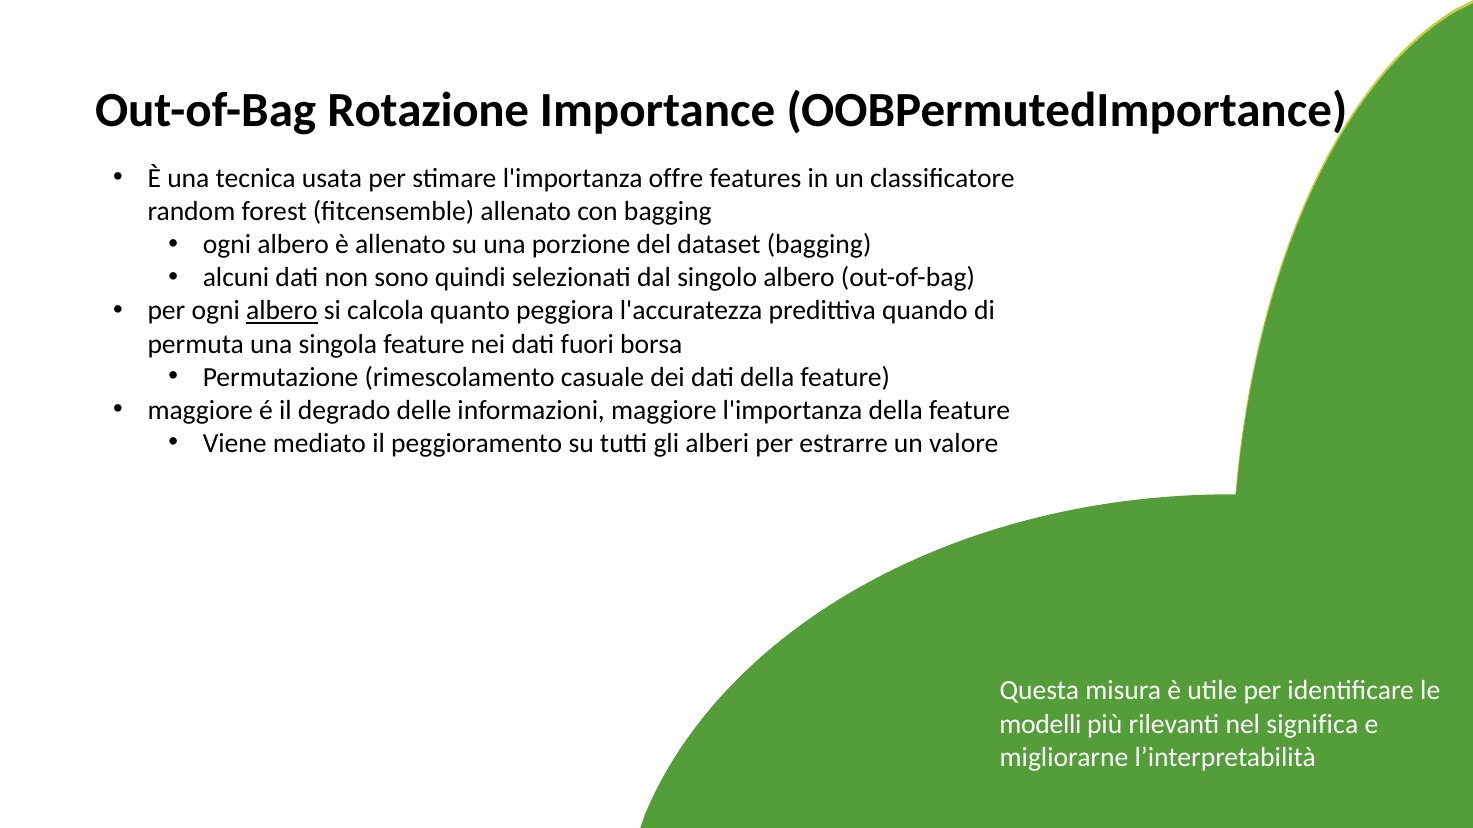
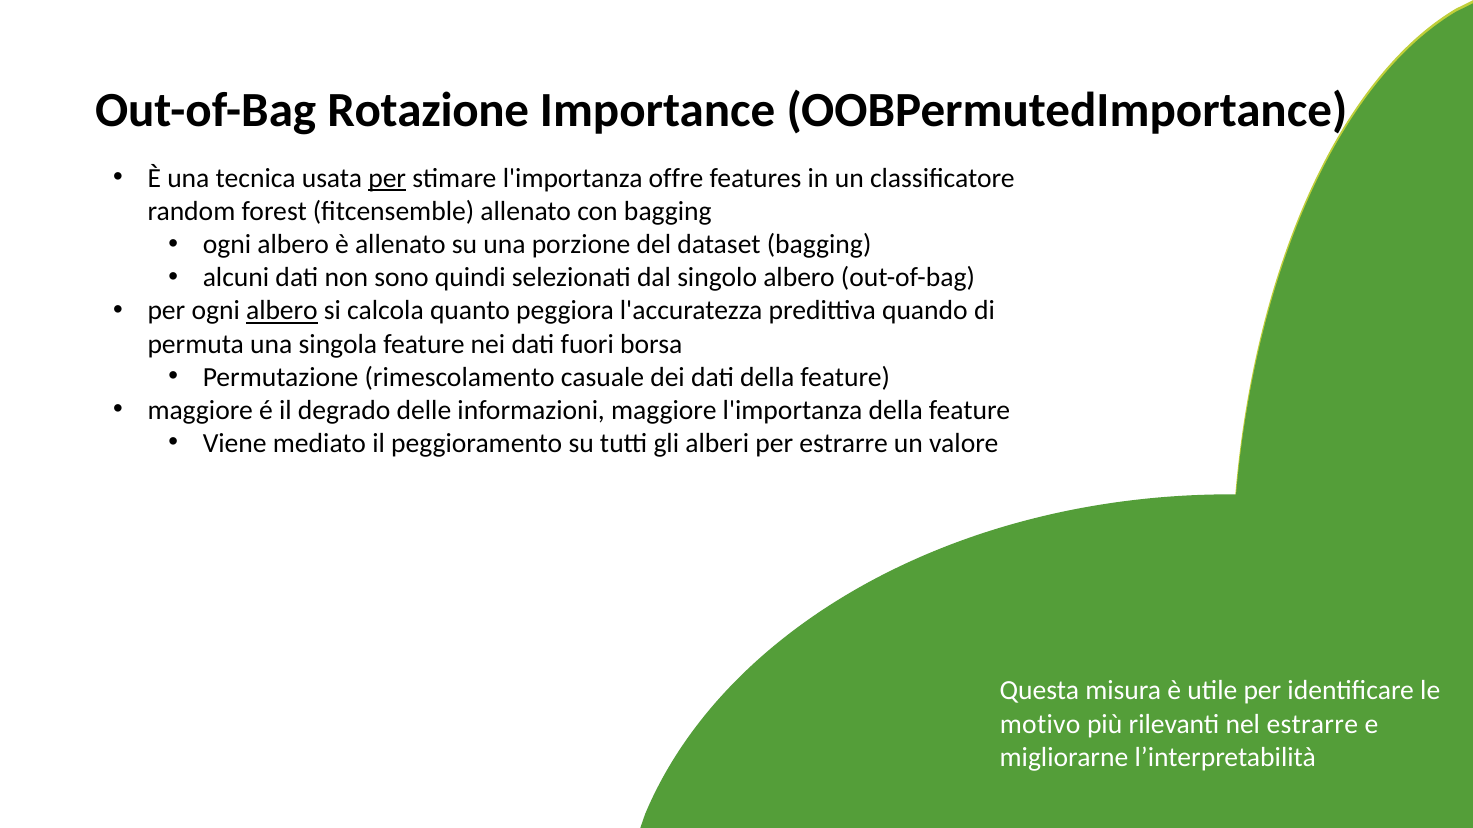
per at (387, 178) underline: none -> present
modelli: modelli -> motivo
nel significa: significa -> estrarre
